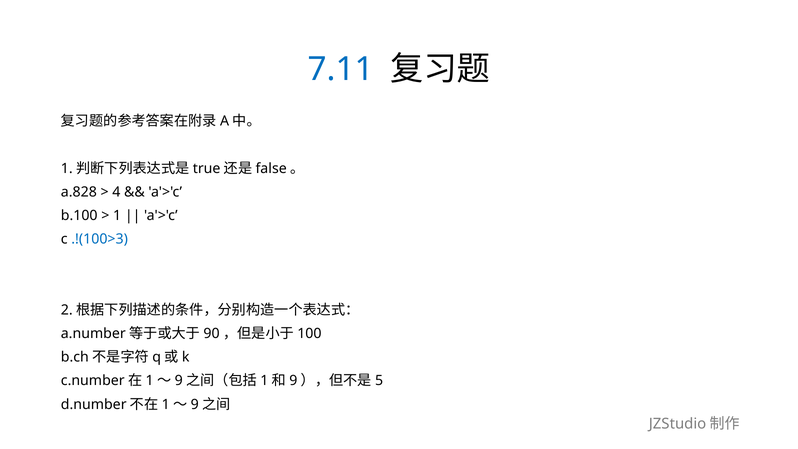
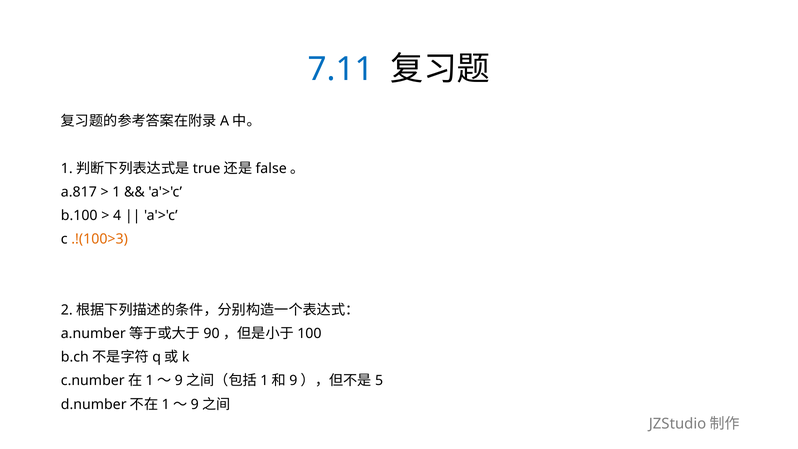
a.828: a.828 -> a.817
4: 4 -> 1
1: 1 -> 4
.!(100>3 colour: blue -> orange
